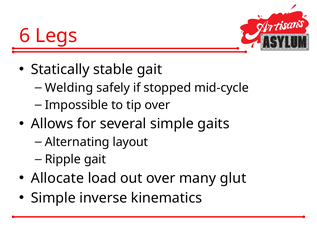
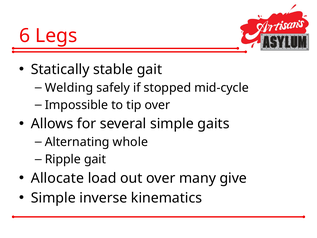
layout: layout -> whole
glut: glut -> give
